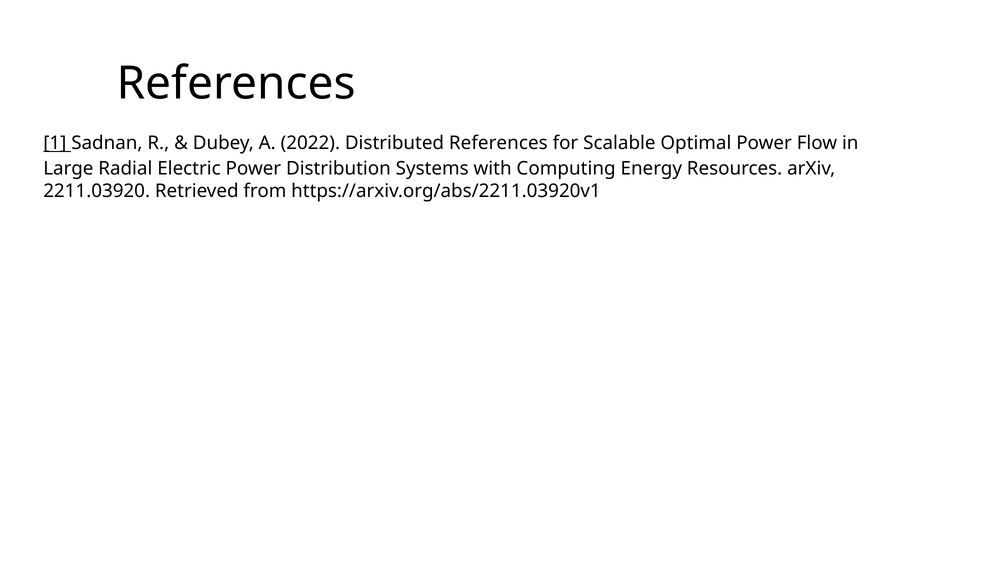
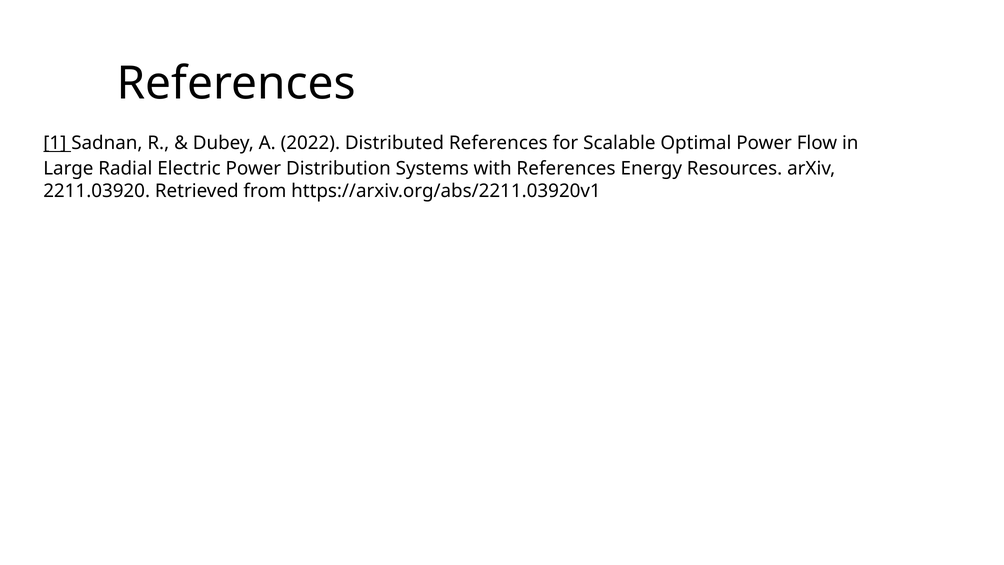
with Computing: Computing -> References
